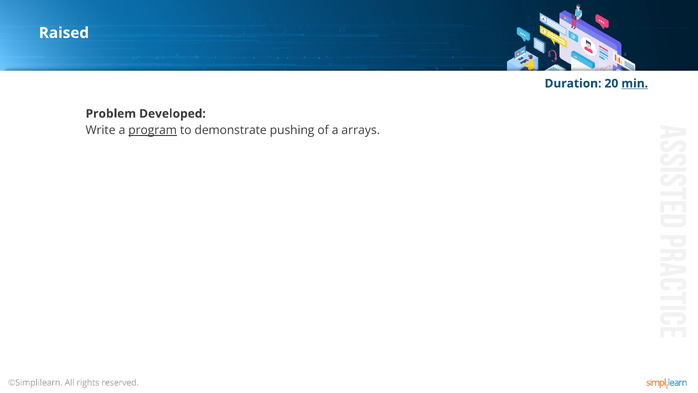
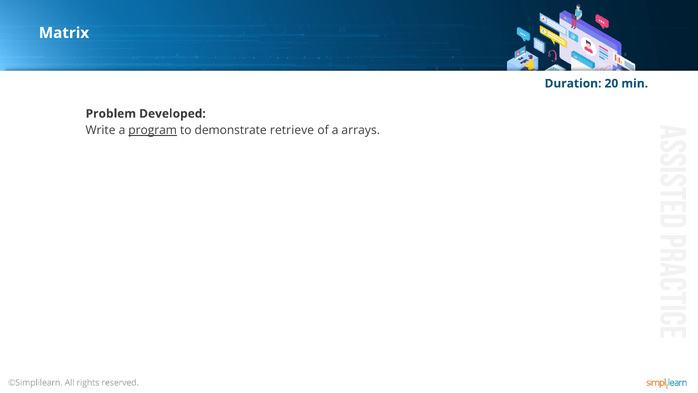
Raised: Raised -> Matrix
min underline: present -> none
pushing: pushing -> retrieve
